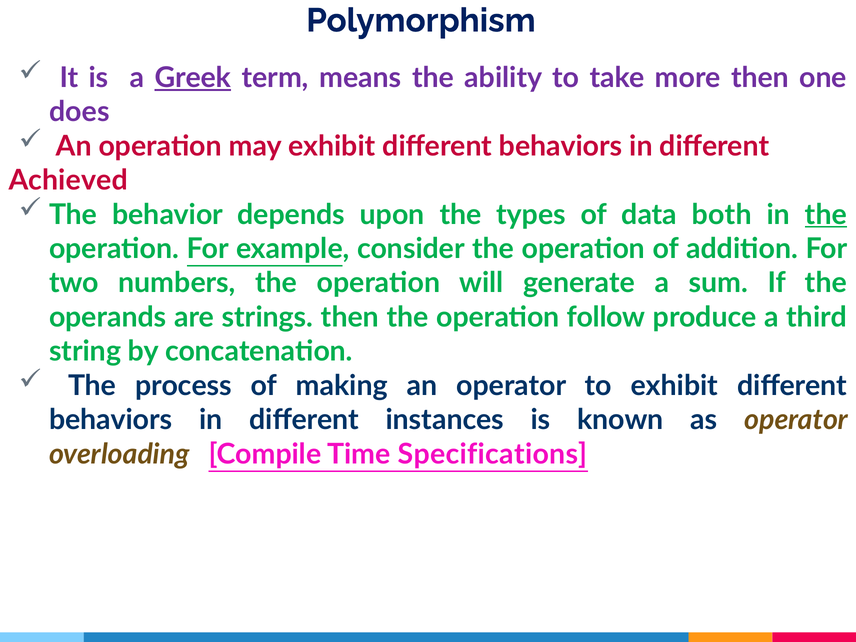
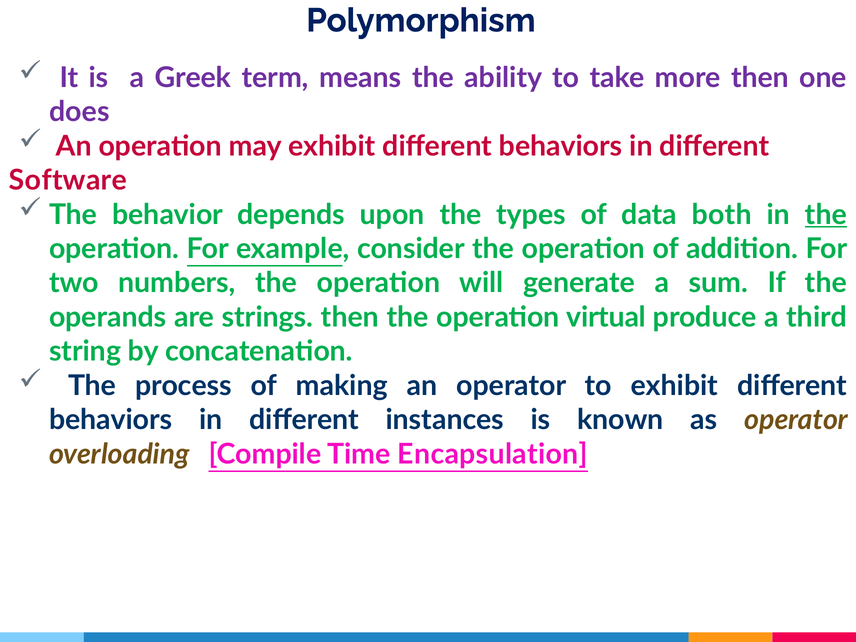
Greek underline: present -> none
Achieved: Achieved -> Software
follow: follow -> virtual
Specifications: Specifications -> Encapsulation
